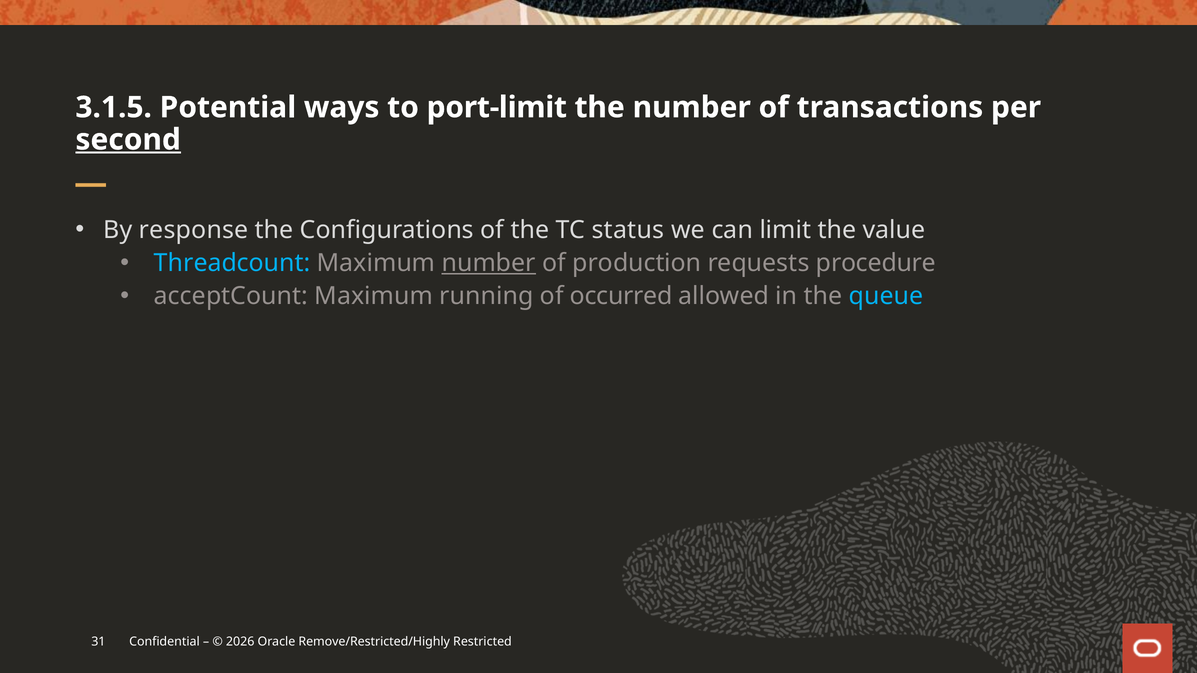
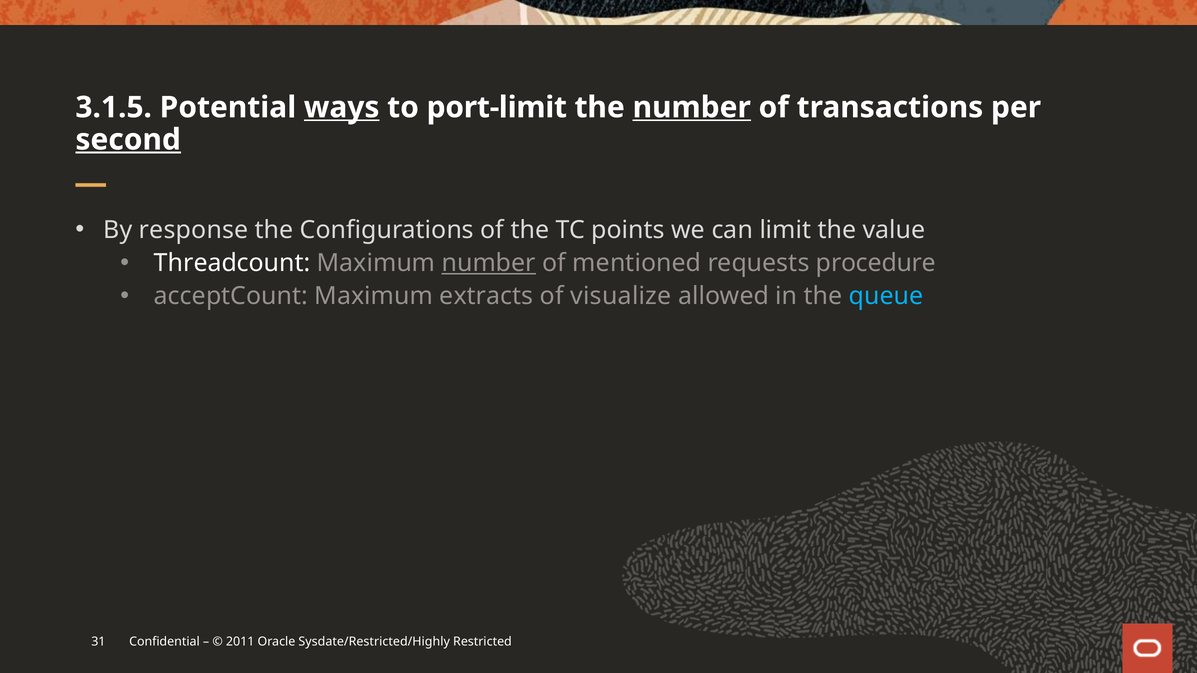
ways underline: none -> present
number at (692, 107) underline: none -> present
status: status -> points
Threadcount colour: light blue -> white
production: production -> mentioned
running: running -> extracts
occurred: occurred -> visualize
2026: 2026 -> 2011
Remove/Restricted/Highly: Remove/Restricted/Highly -> Sysdate/Restricted/Highly
